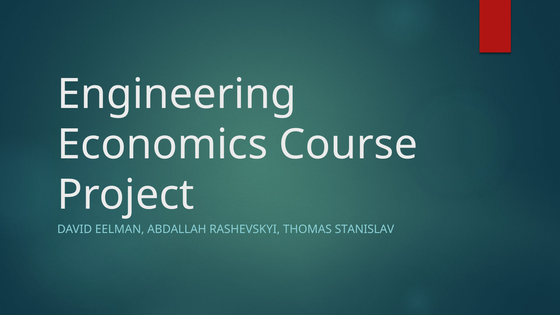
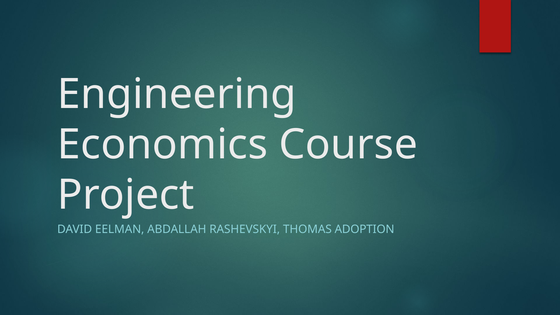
STANISLAV: STANISLAV -> ADOPTION
